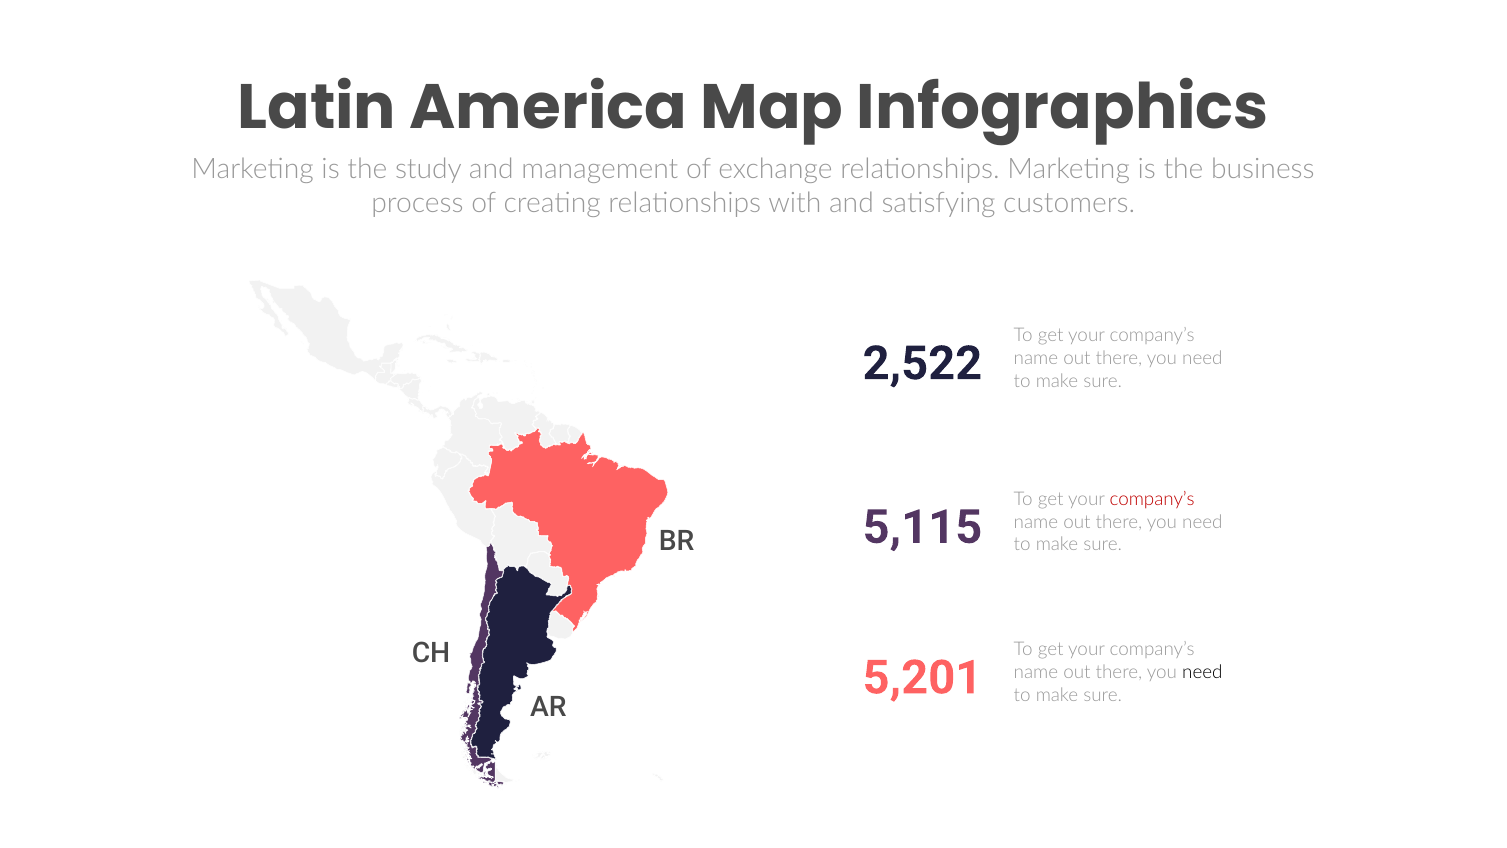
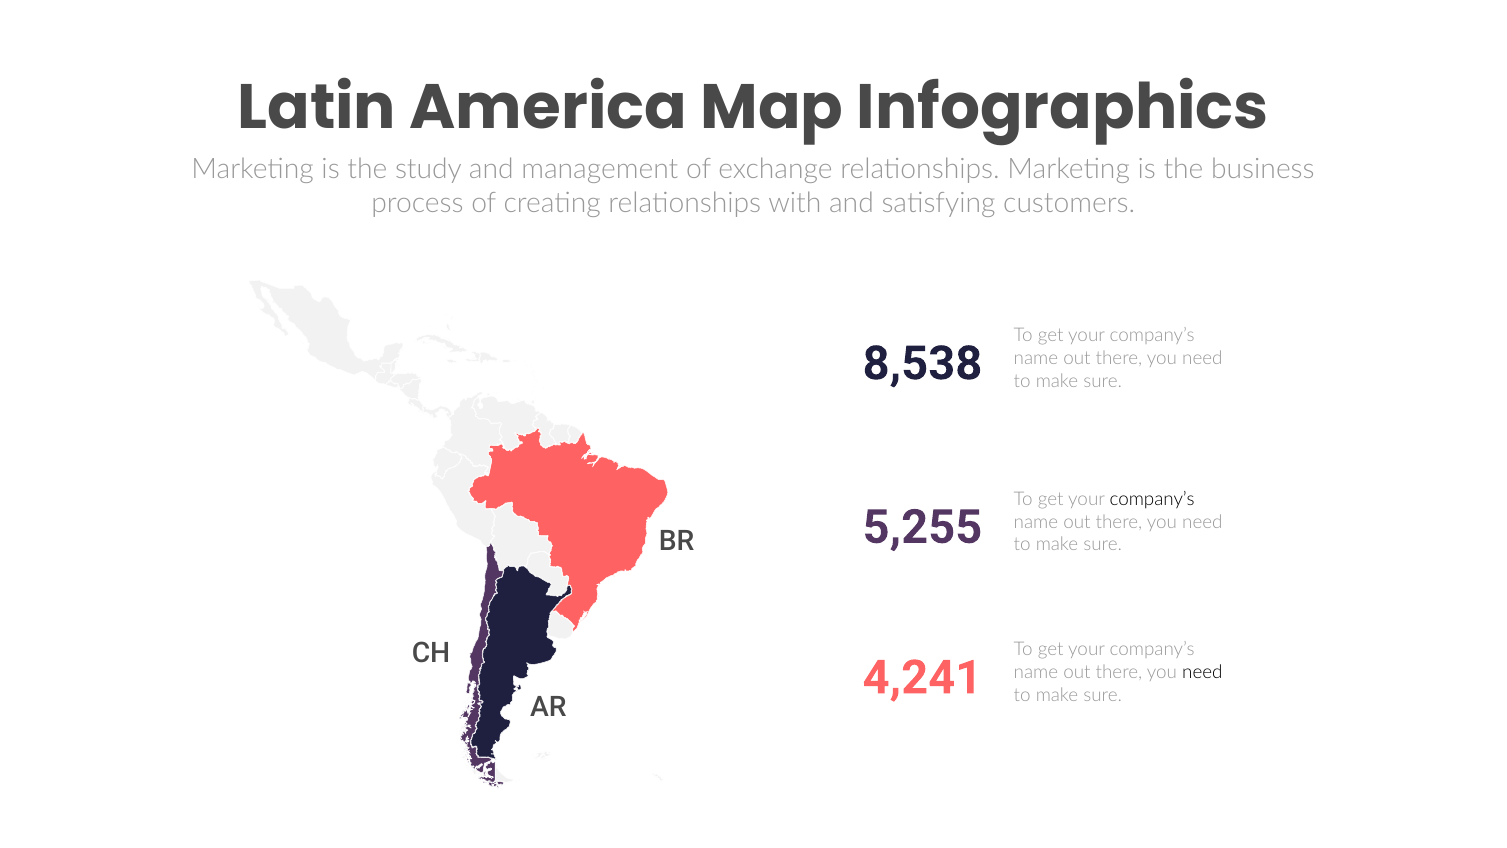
2,522: 2,522 -> 8,538
company’s at (1152, 499) colour: red -> black
5,115: 5,115 -> 5,255
5,201: 5,201 -> 4,241
